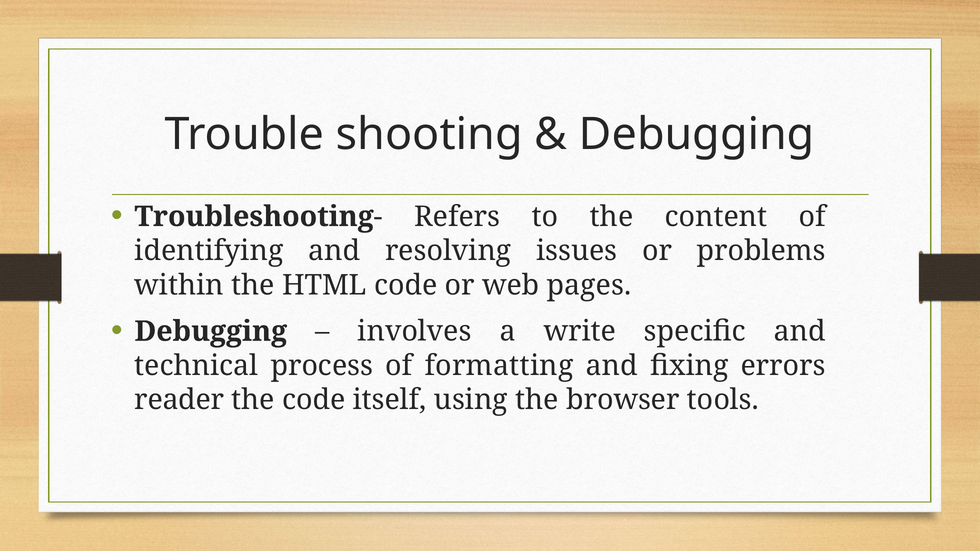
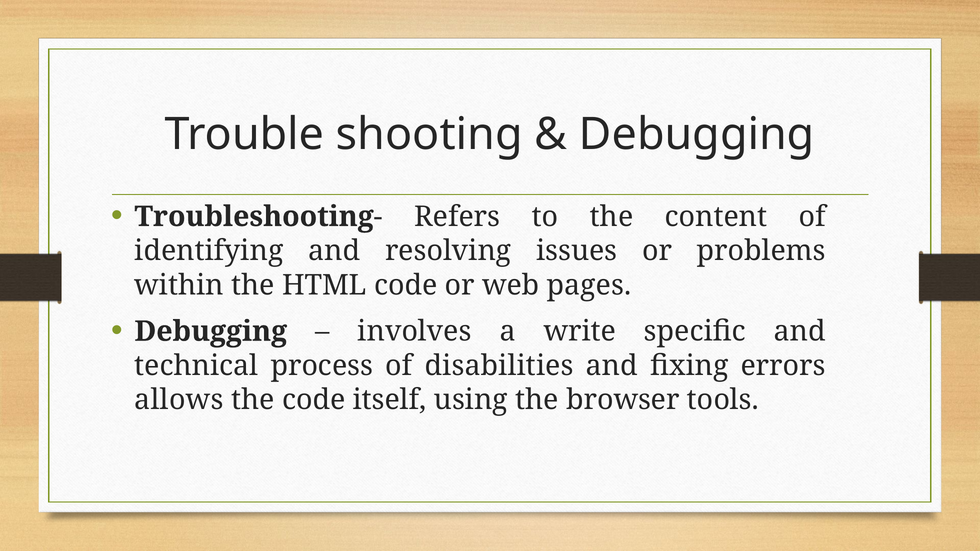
formatting: formatting -> disabilities
reader: reader -> allows
